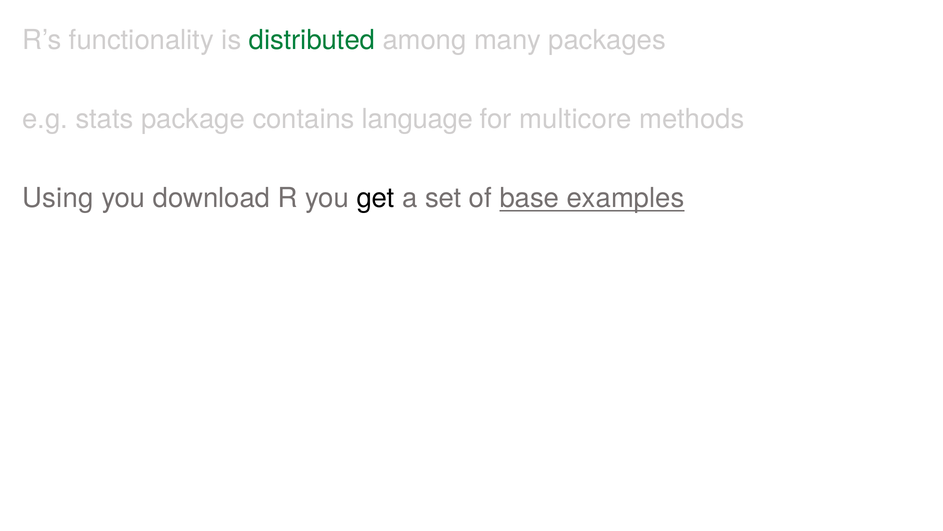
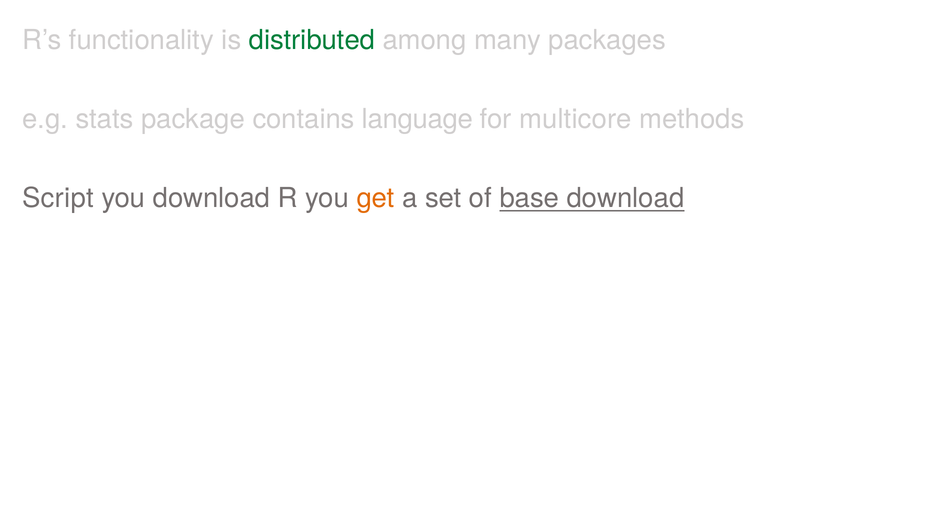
Using: Using -> Script
get colour: black -> orange
base examples: examples -> download
